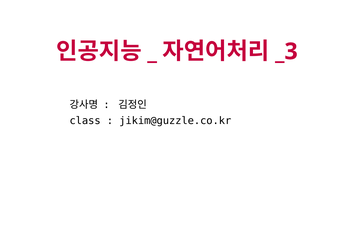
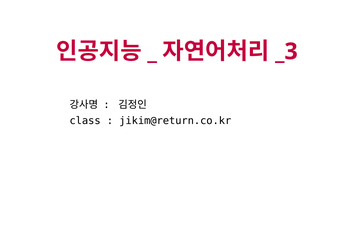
jikim@guzzle.co.kr: jikim@guzzle.co.kr -> jikim@return.co.kr
